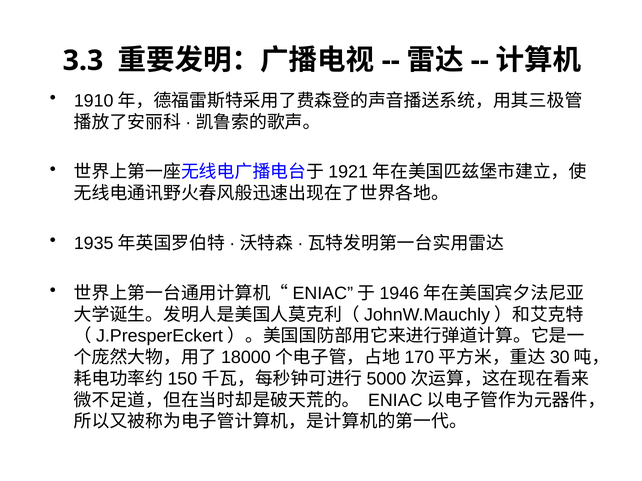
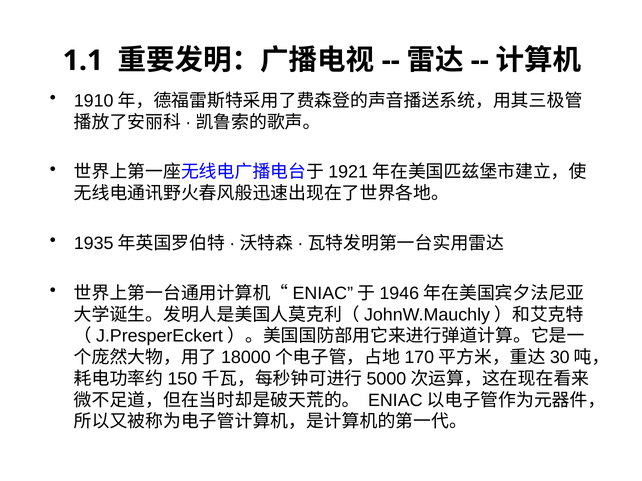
3.3: 3.3 -> 1.1
